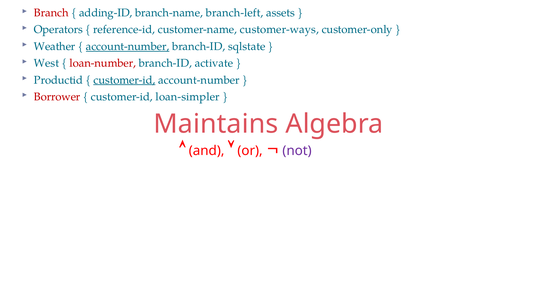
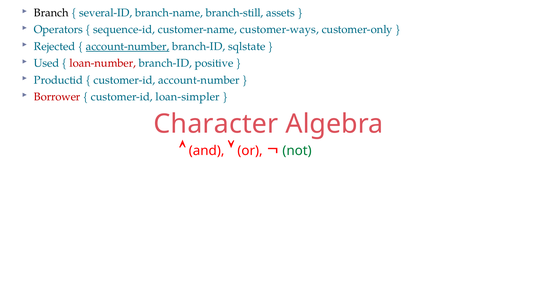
Branch colour: red -> black
adding-ID: adding-ID -> several-ID
branch-left: branch-left -> branch-still
reference-id: reference-id -> sequence-id
Weather: Weather -> Rejected
West: West -> Used
activate: activate -> positive
customer-id at (124, 80) underline: present -> none
Maintains: Maintains -> Character
not colour: purple -> green
